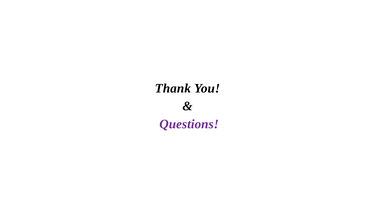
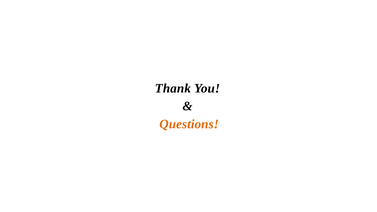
Questions colour: purple -> orange
